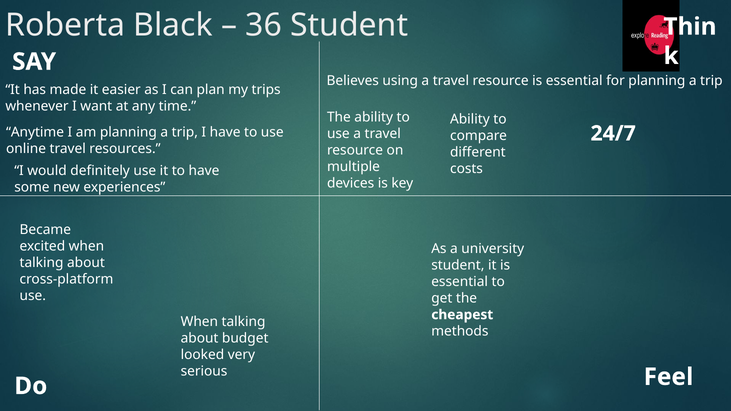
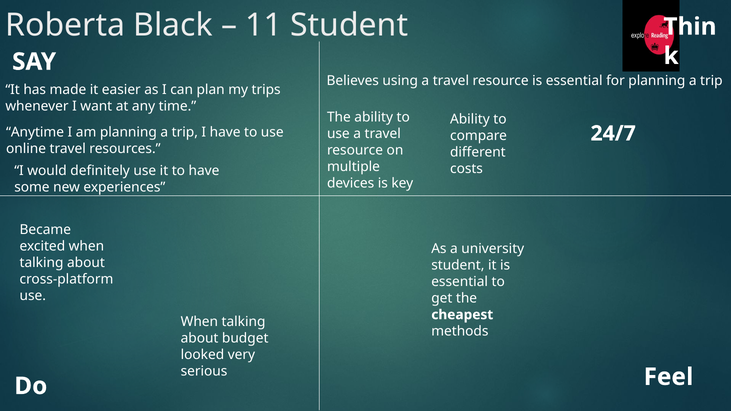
36: 36 -> 11
